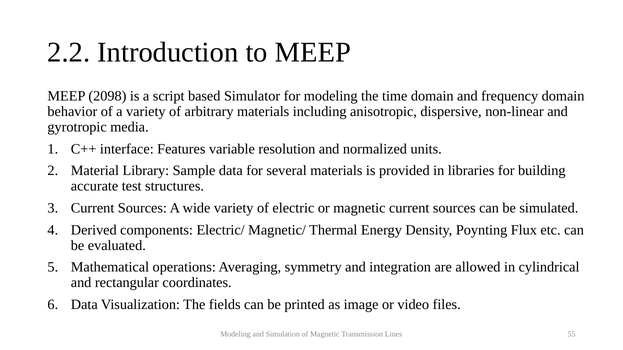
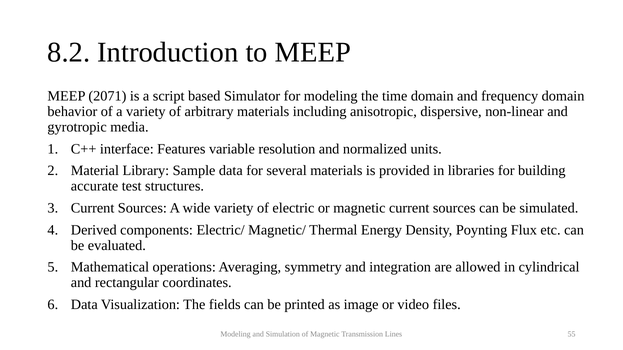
2.2: 2.2 -> 8.2
2098: 2098 -> 2071
